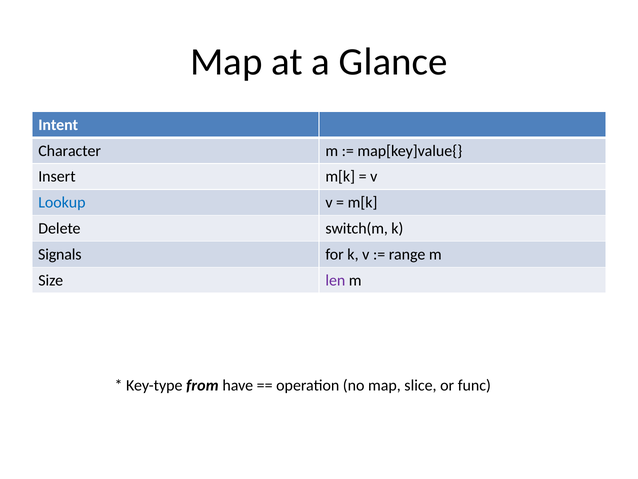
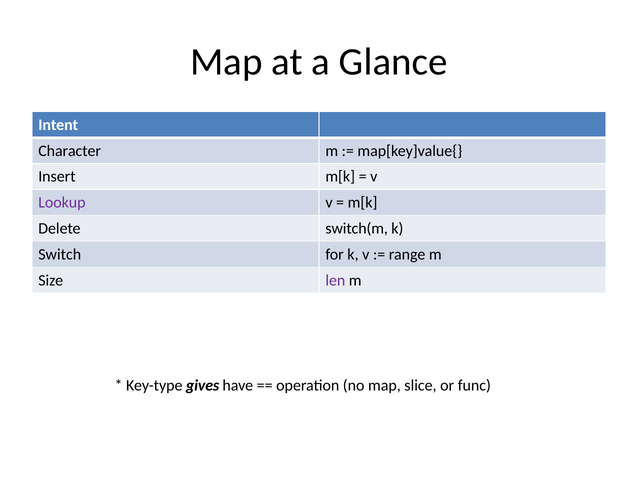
Lookup colour: blue -> purple
Signals: Signals -> Switch
from: from -> gives
